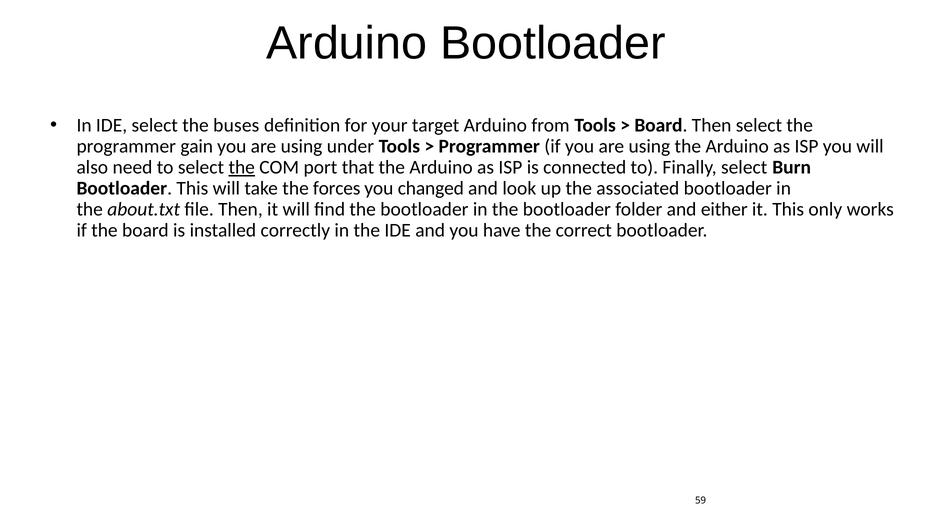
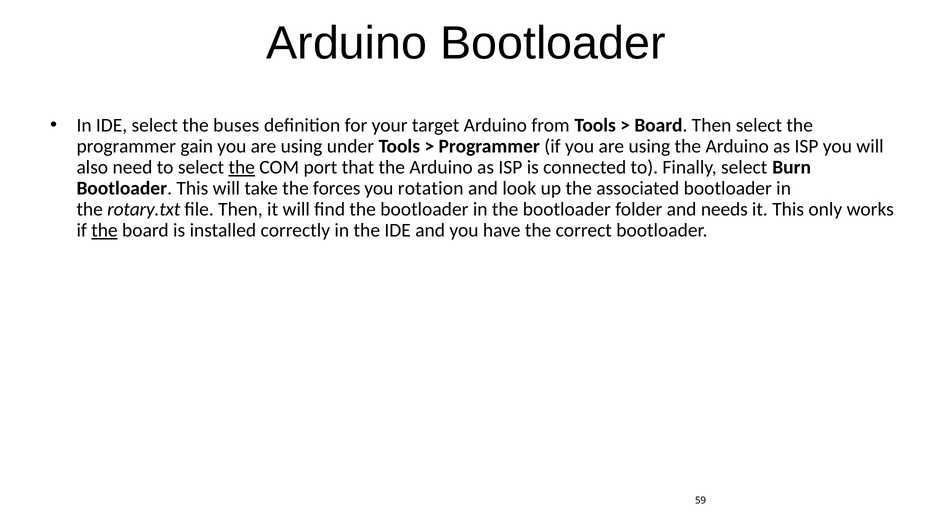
changed: changed -> rotation
about.txt: about.txt -> rotary.txt
either: either -> needs
the at (104, 230) underline: none -> present
